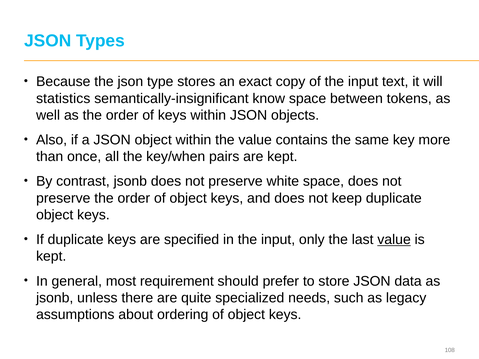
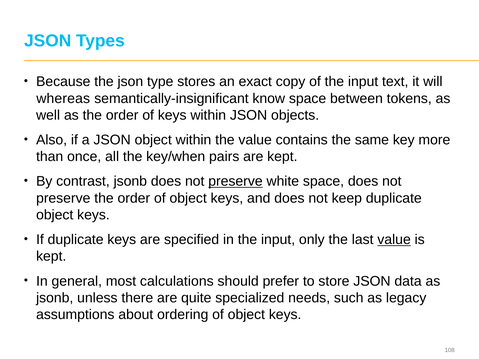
statistics: statistics -> whereas
preserve at (235, 181) underline: none -> present
requirement: requirement -> calculations
